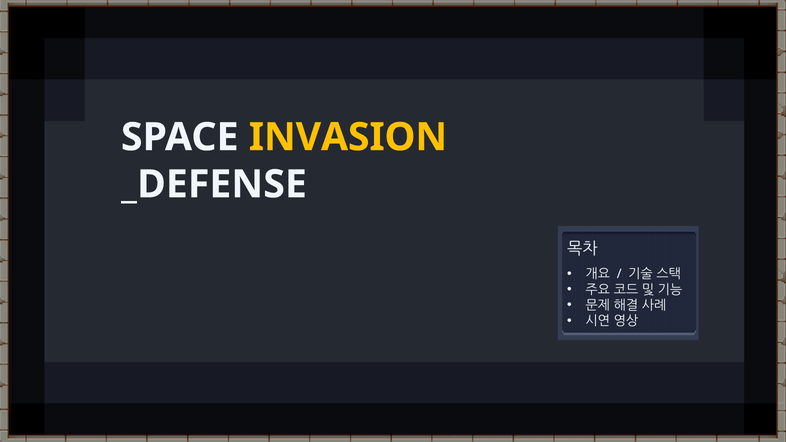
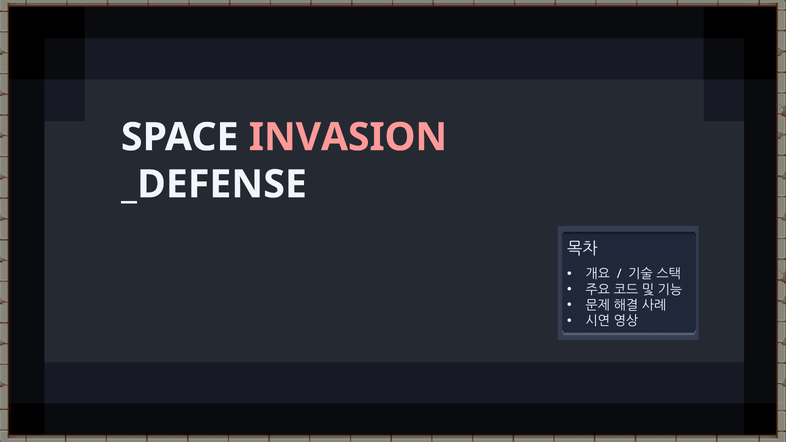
INVASION colour: yellow -> pink
